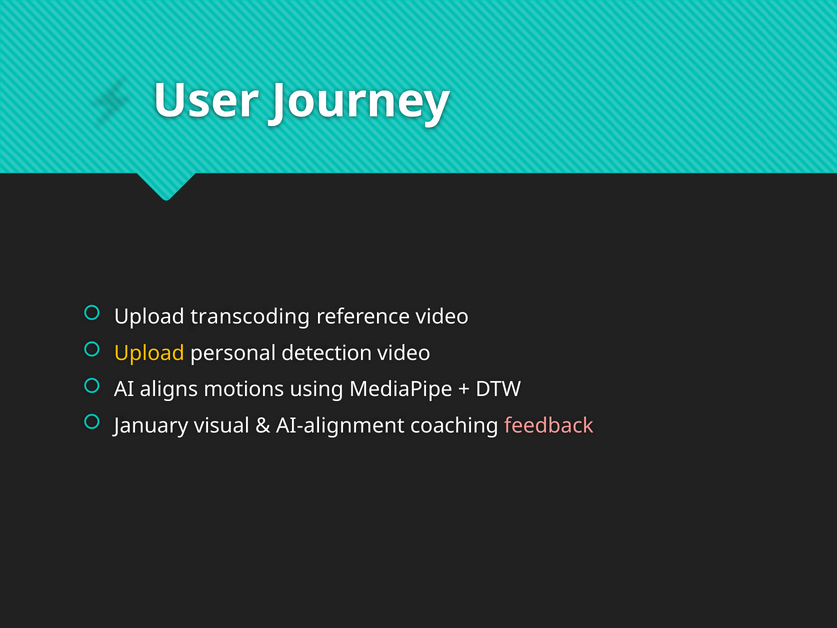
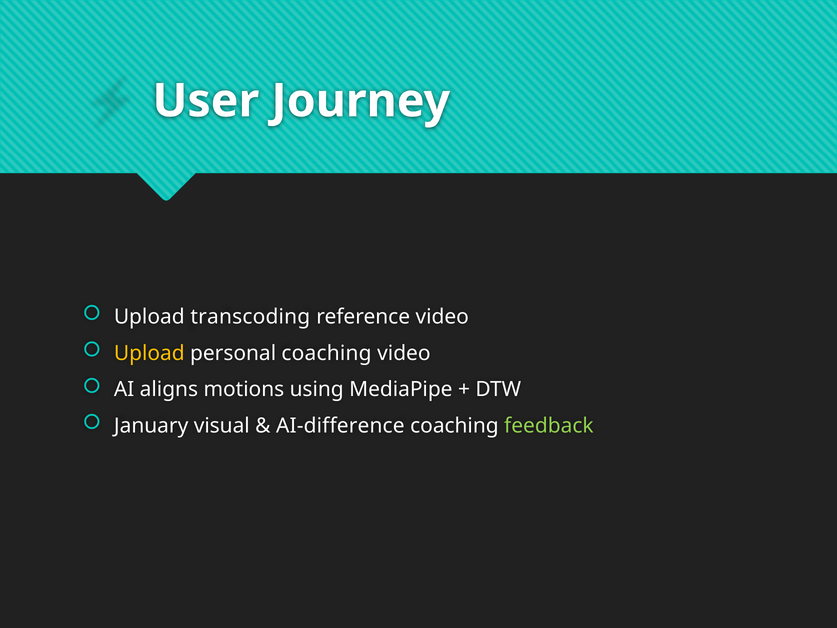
personal detection: detection -> coaching
AI-alignment: AI-alignment -> AI-difference
feedback colour: pink -> light green
